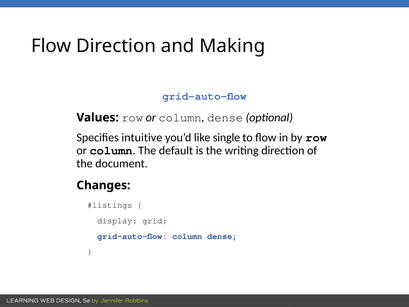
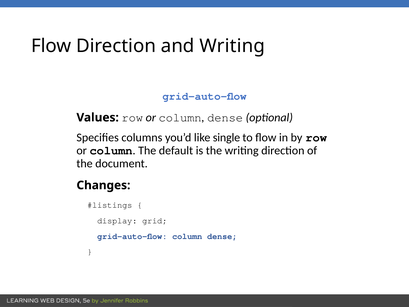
and Making: Making -> Writing
intuitive: intuitive -> columns
